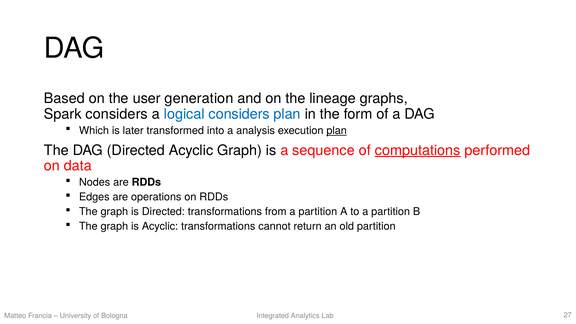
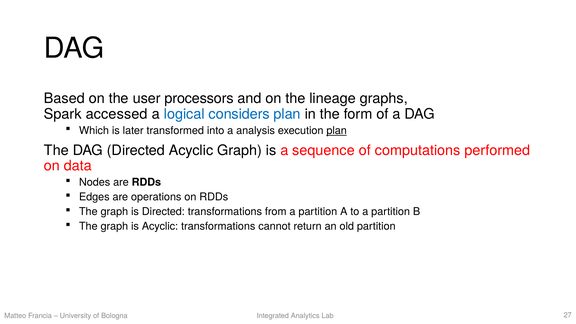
generation: generation -> processors
Spark considers: considers -> accessed
computations underline: present -> none
